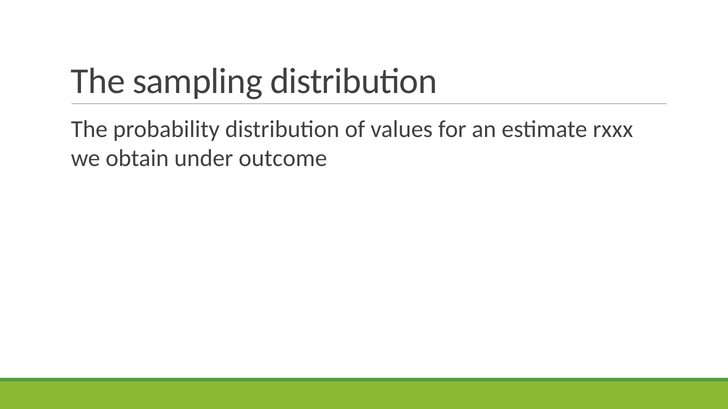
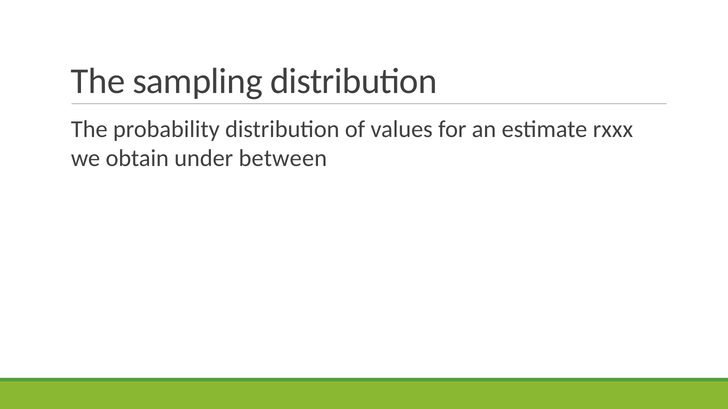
outcome: outcome -> between
